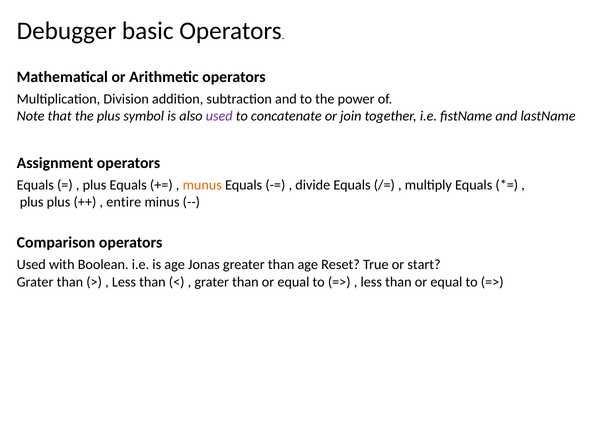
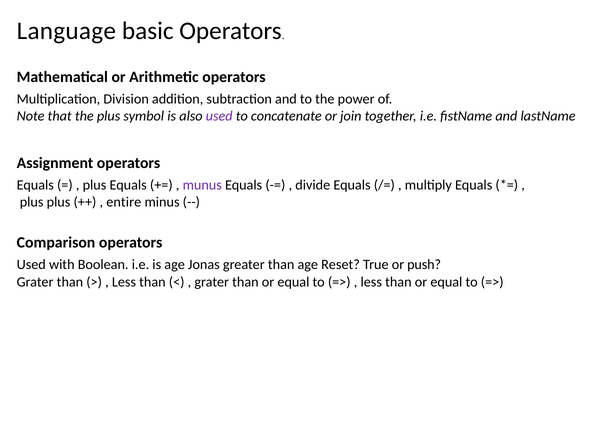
Debugger: Debugger -> Language
munus colour: orange -> purple
start: start -> push
